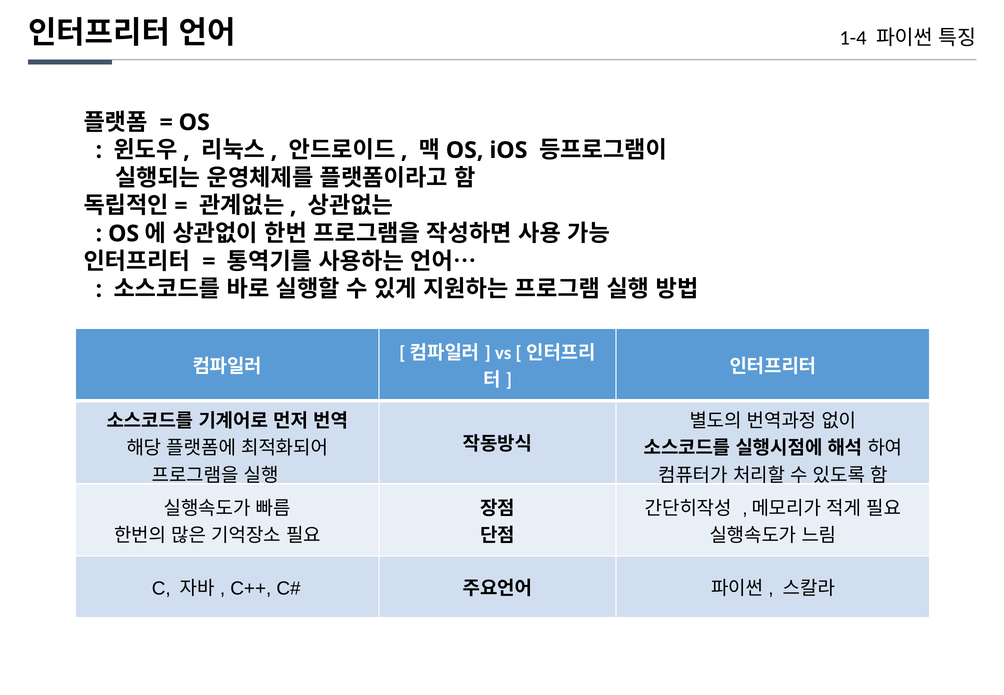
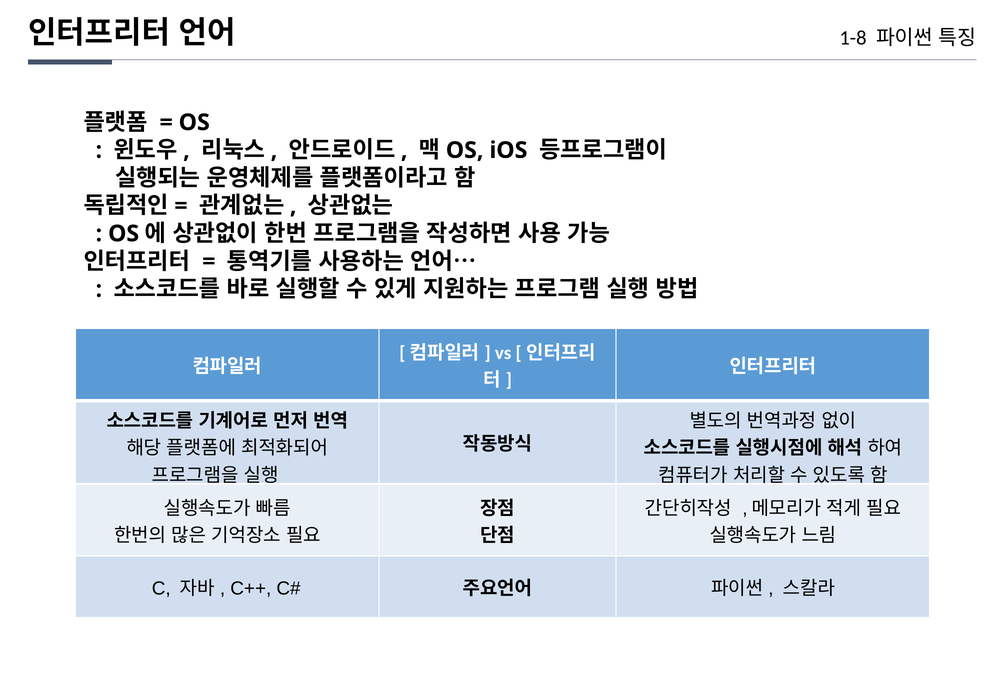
1-4: 1-4 -> 1-8
